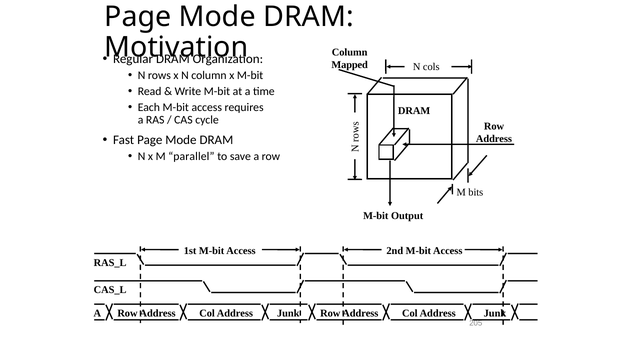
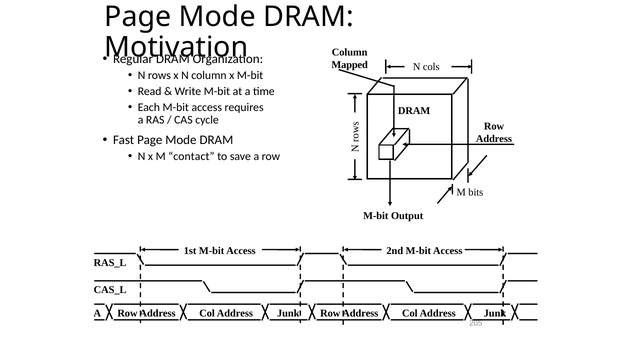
parallel: parallel -> contact
